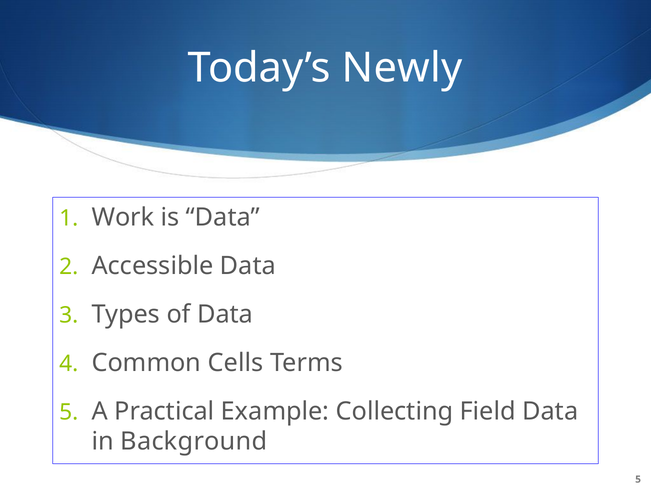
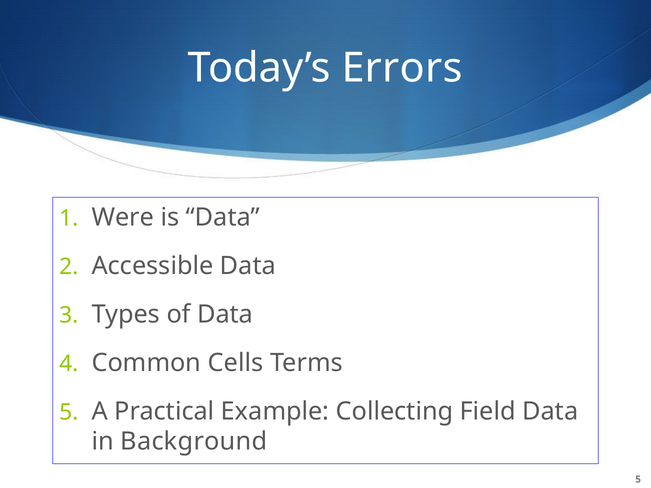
Newly: Newly -> Errors
Work: Work -> Were
